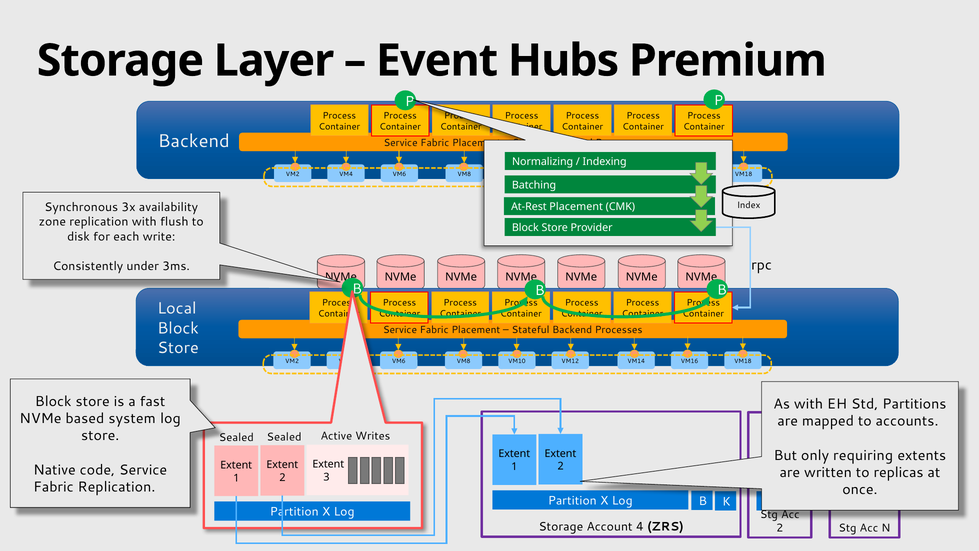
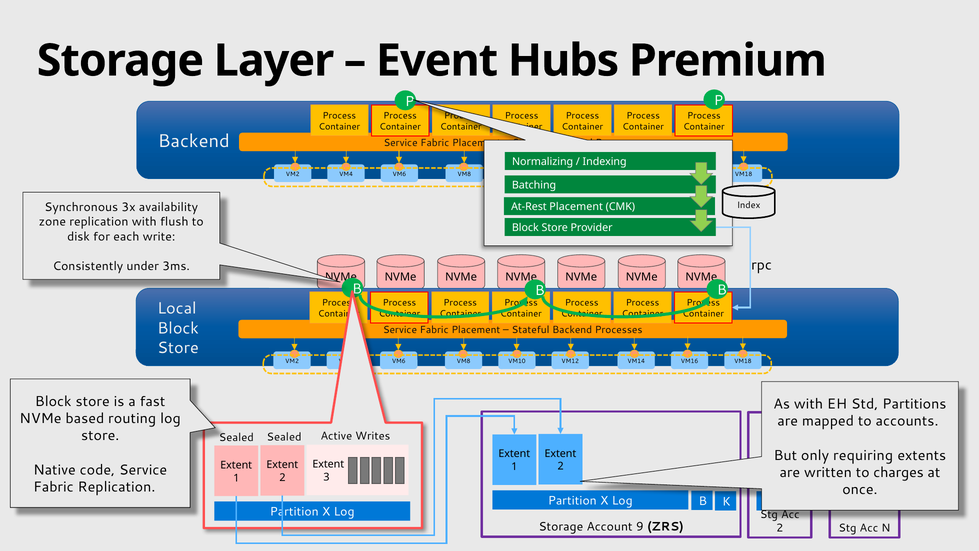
system: system -> routing
replicas: replicas -> charges
4: 4 -> 9
